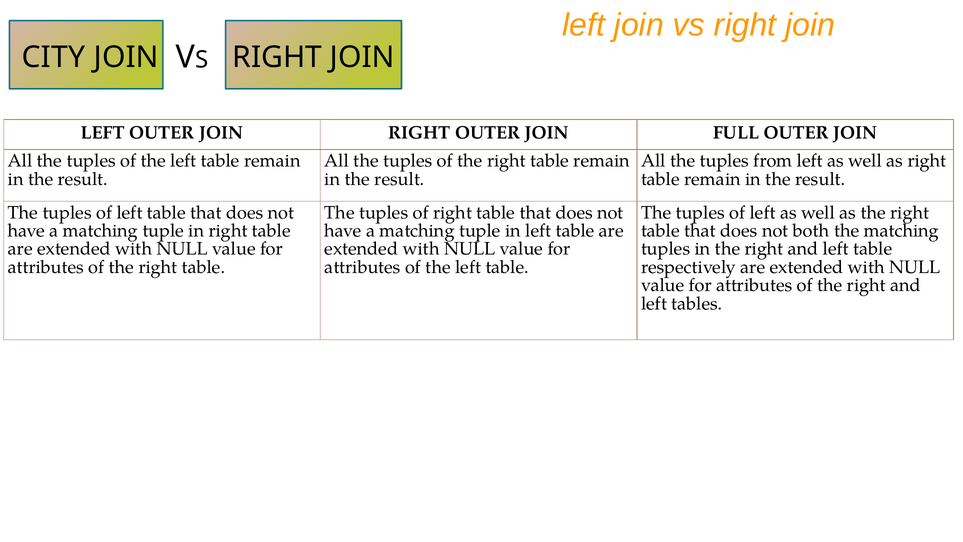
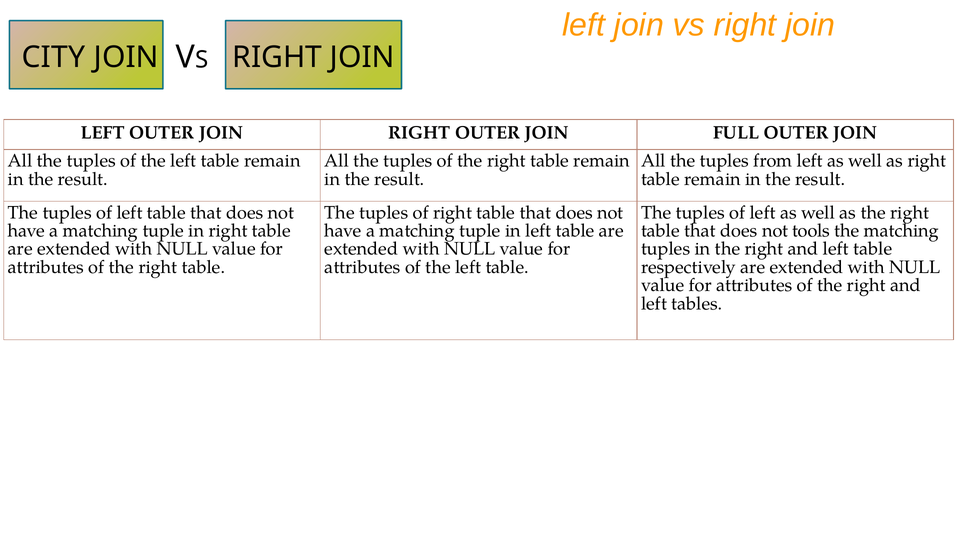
both: both -> tools
